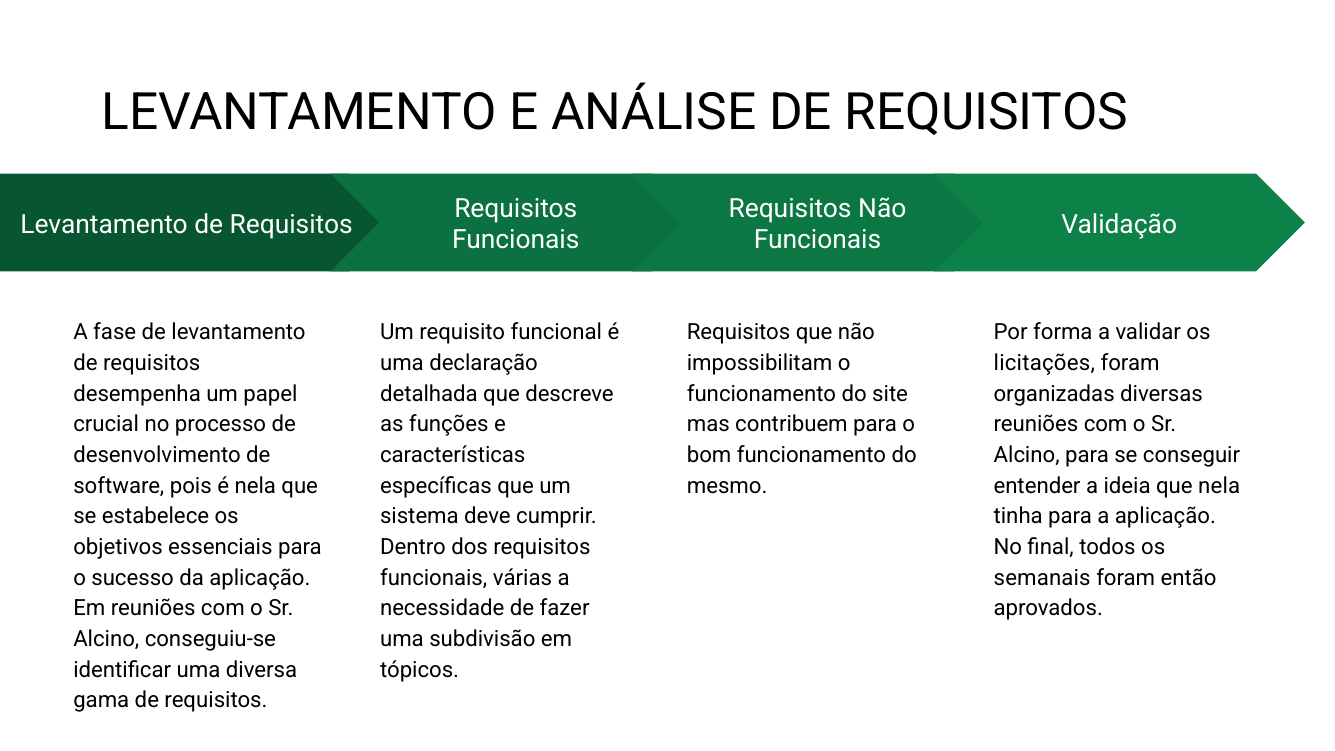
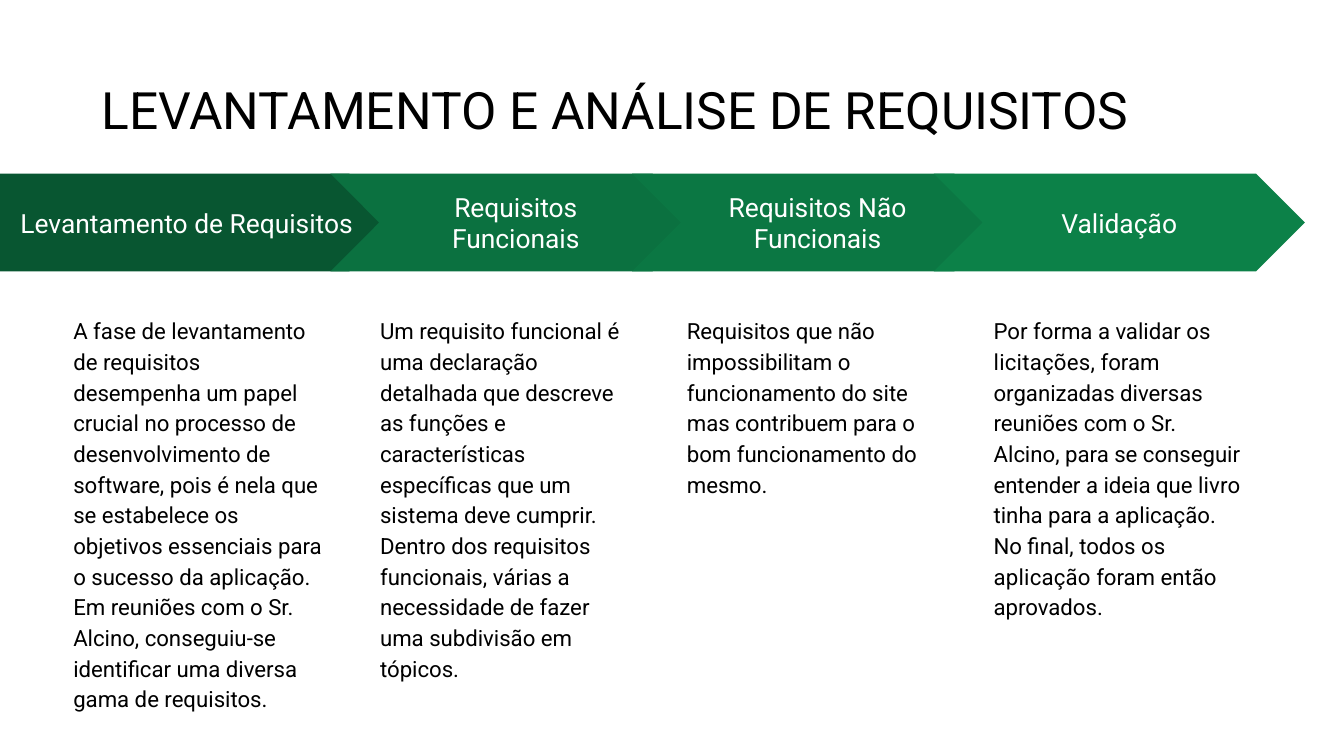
que nela: nela -> livro
semanais at (1042, 578): semanais -> aplicação
